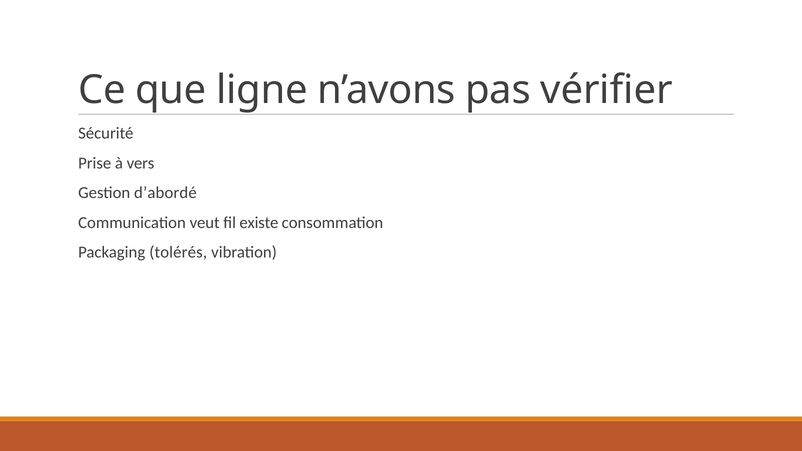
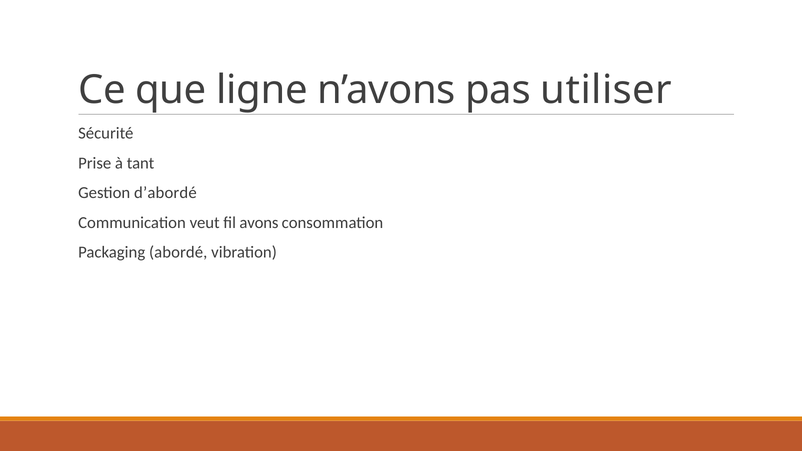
vérifier: vérifier -> utiliser
vers: vers -> tant
existe: existe -> avons
tolérés: tolérés -> abordé
